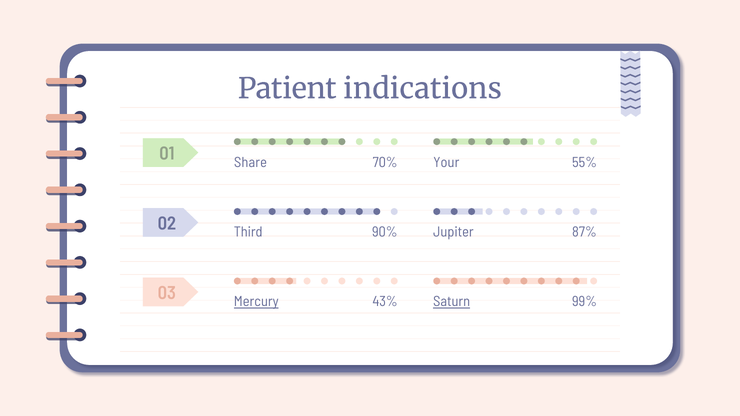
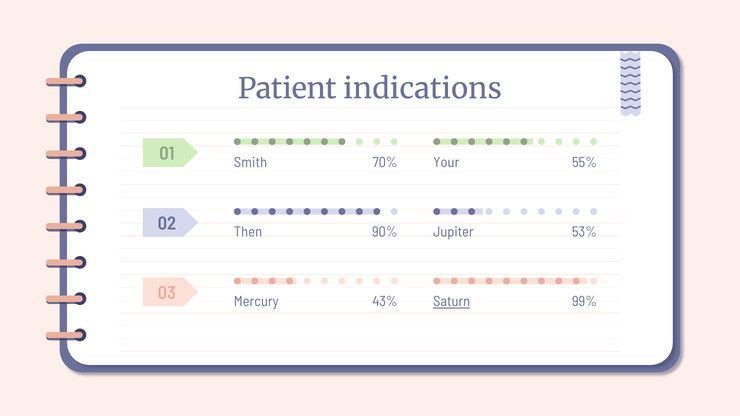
Share: Share -> Smith
Third: Third -> Then
87%: 87% -> 53%
Mercury underline: present -> none
